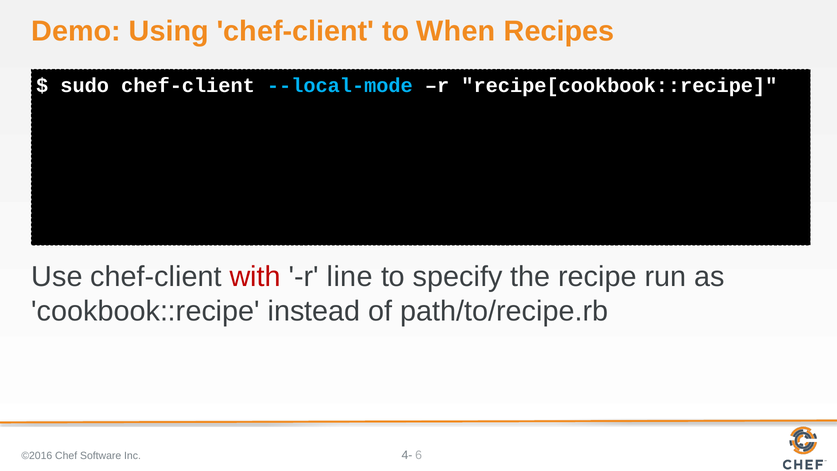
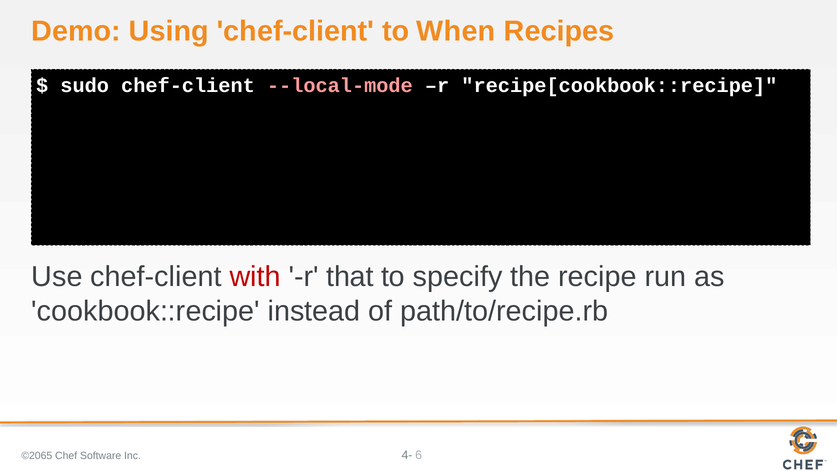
--local-mode colour: light blue -> pink
line: line -> that
©2016: ©2016 -> ©2065
